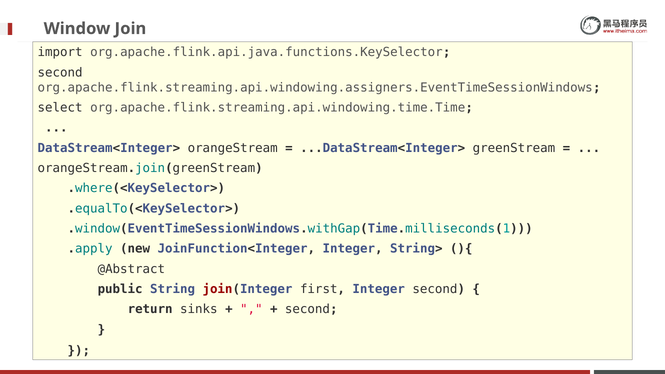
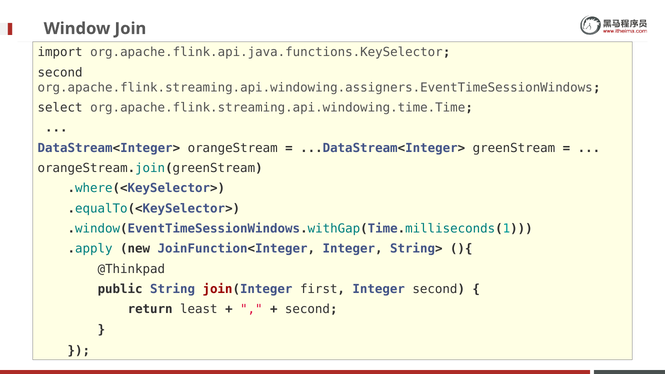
@Abstract: @Abstract -> @Thinkpad
sinks: sinks -> least
